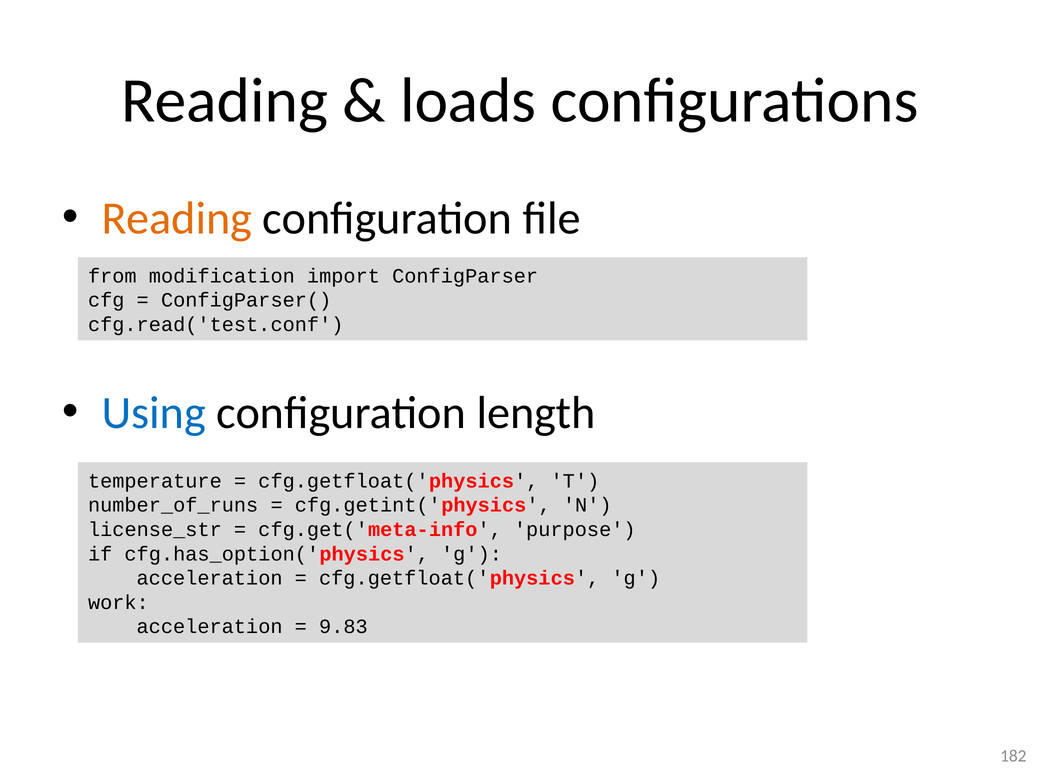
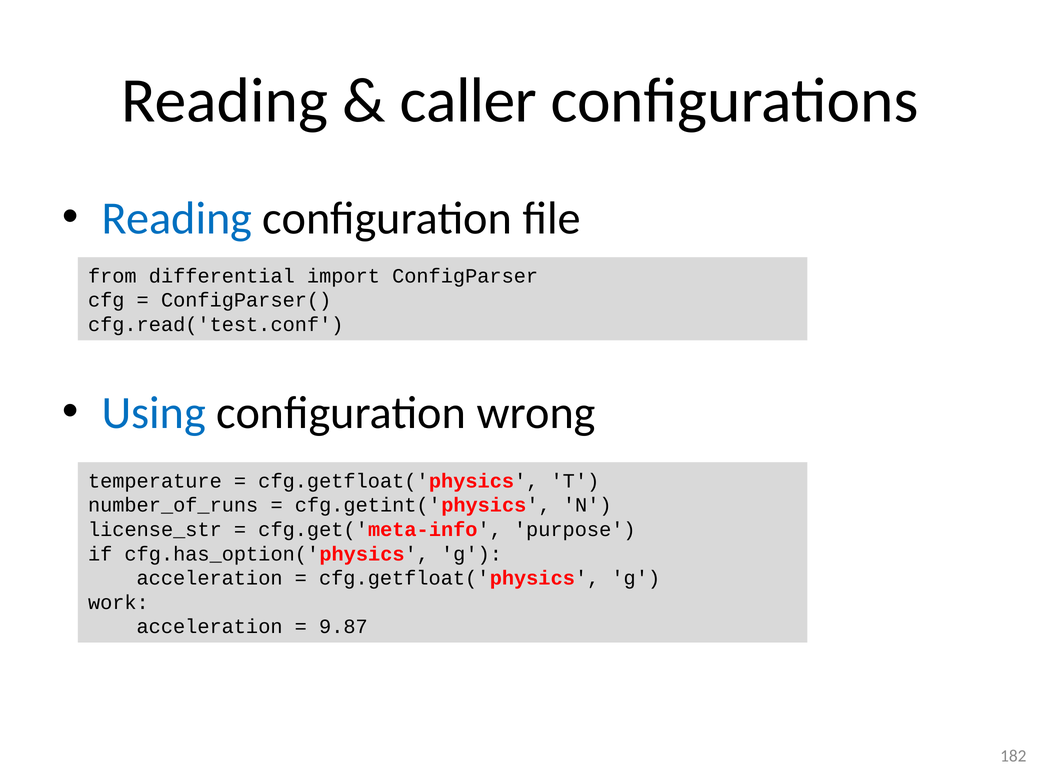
loads: loads -> caller
Reading at (177, 218) colour: orange -> blue
modification: modification -> differential
length: length -> wrong
9.83: 9.83 -> 9.87
